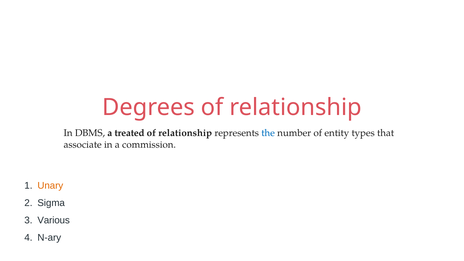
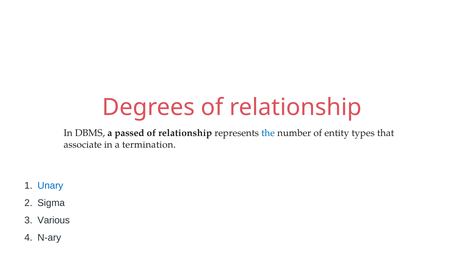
treated: treated -> passed
commission: commission -> termination
Unary colour: orange -> blue
